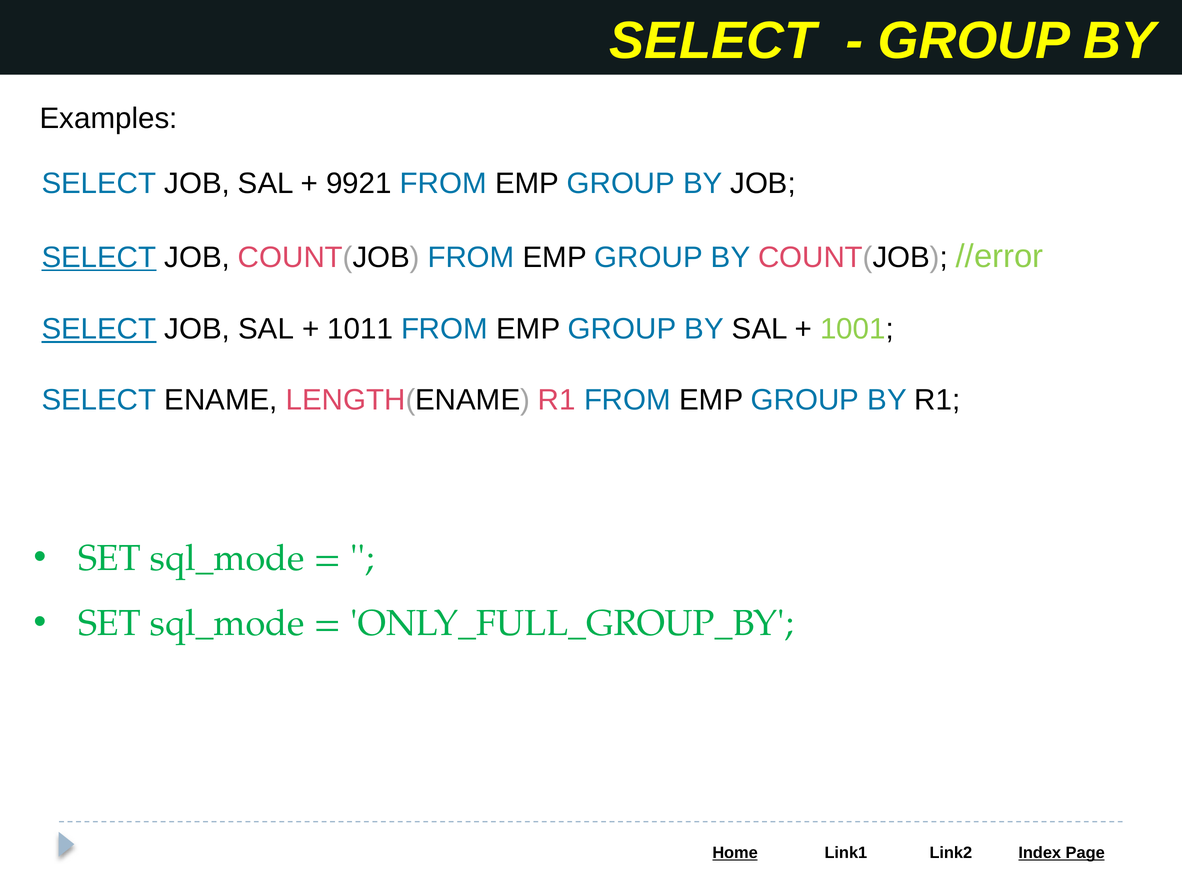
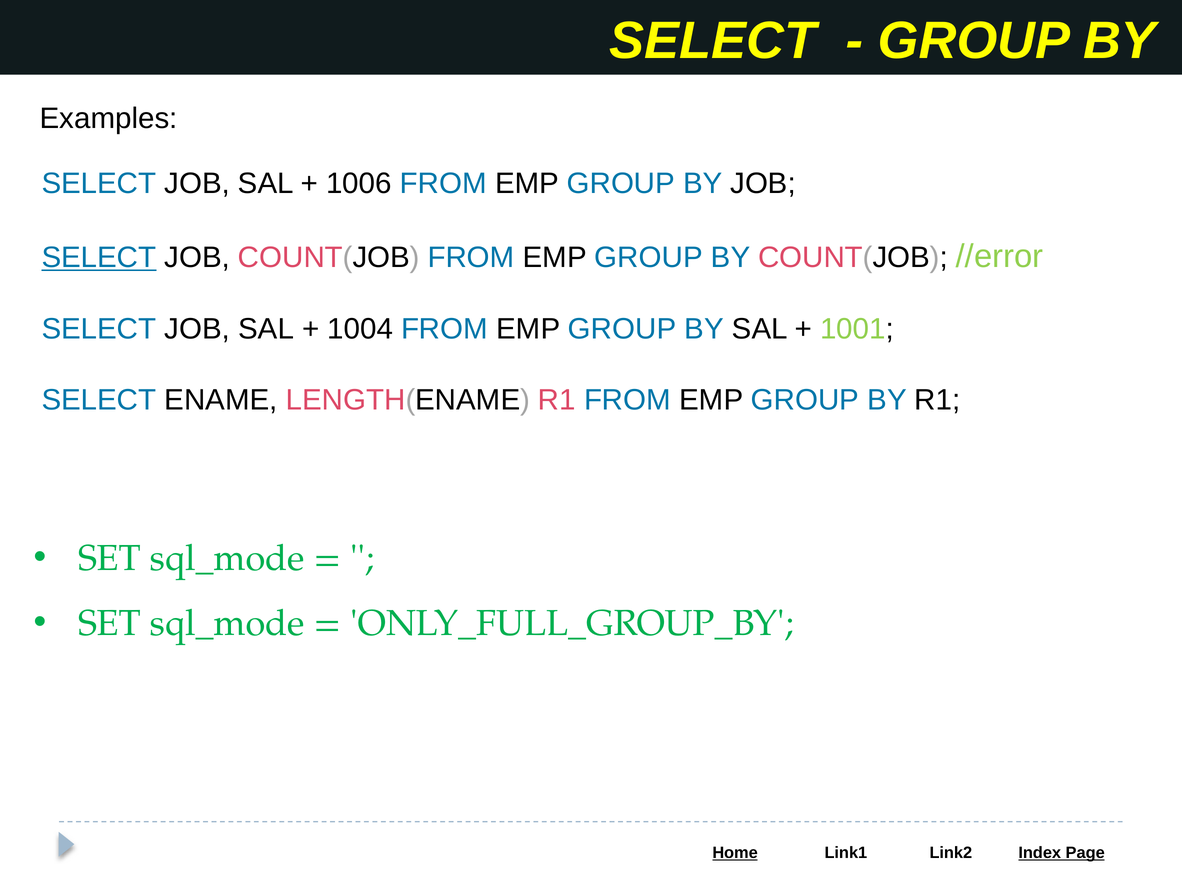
9921: 9921 -> 1006
SELECT at (99, 329) underline: present -> none
1011: 1011 -> 1004
